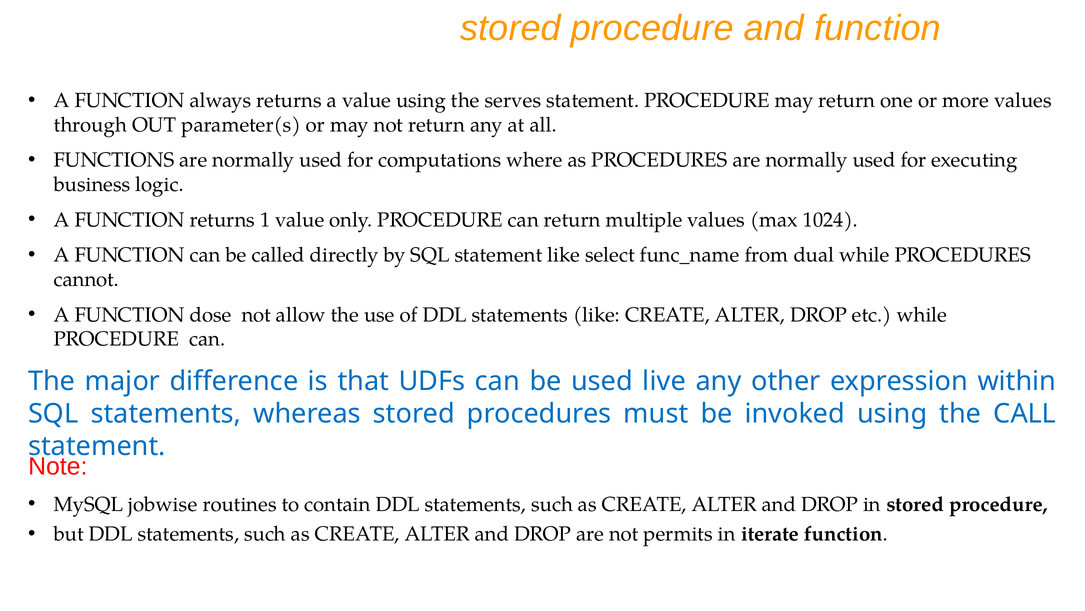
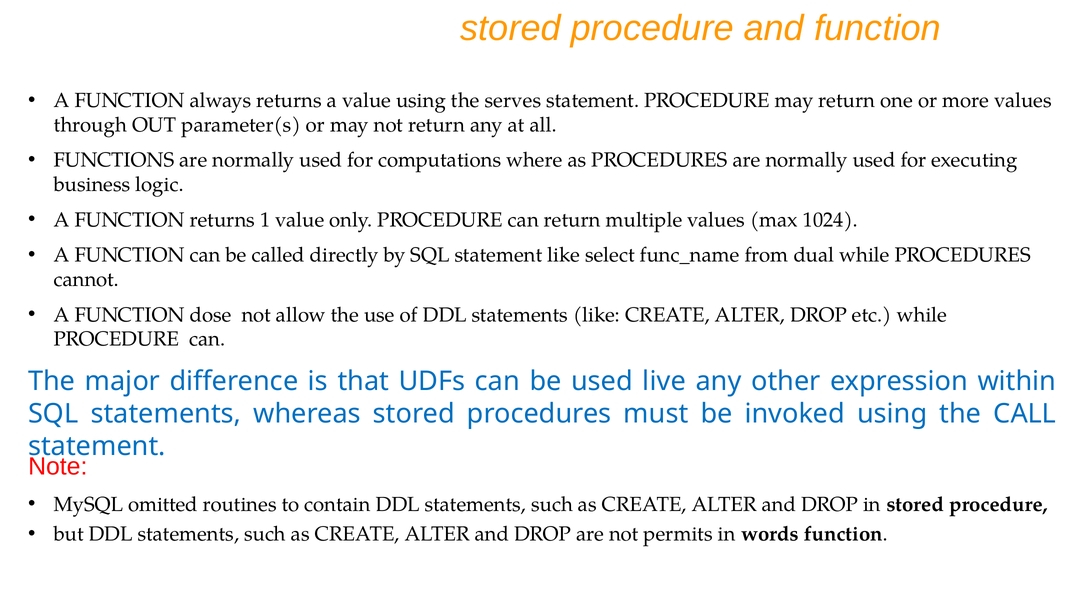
jobwise: jobwise -> omitted
iterate: iterate -> words
